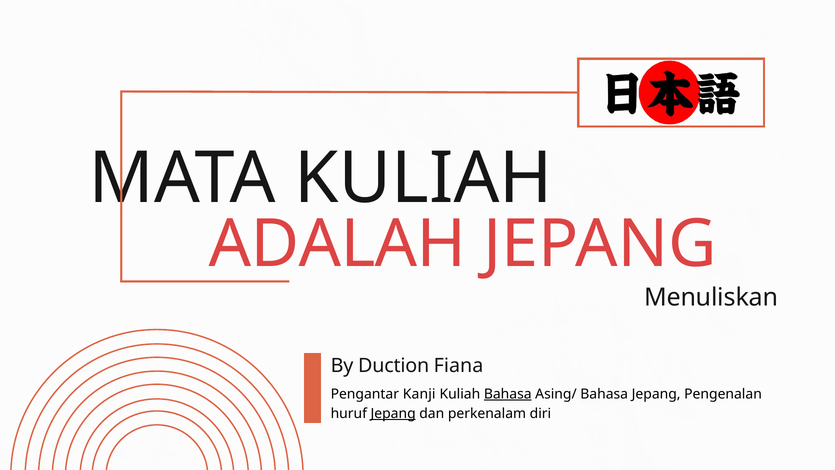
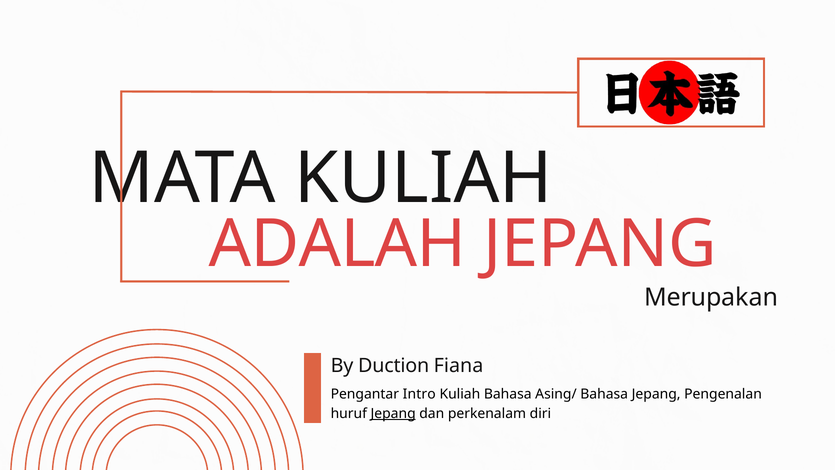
Menuliskan: Menuliskan -> Merupakan
Kanji: Kanji -> Intro
Bahasa at (508, 394) underline: present -> none
